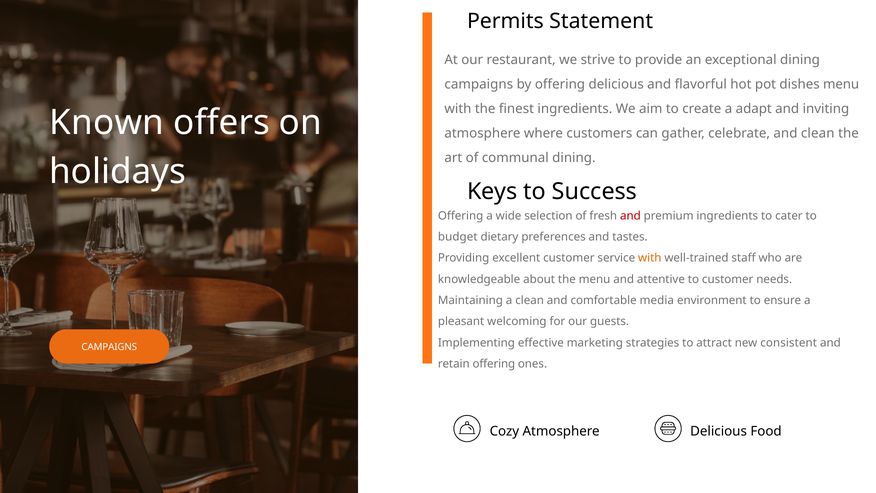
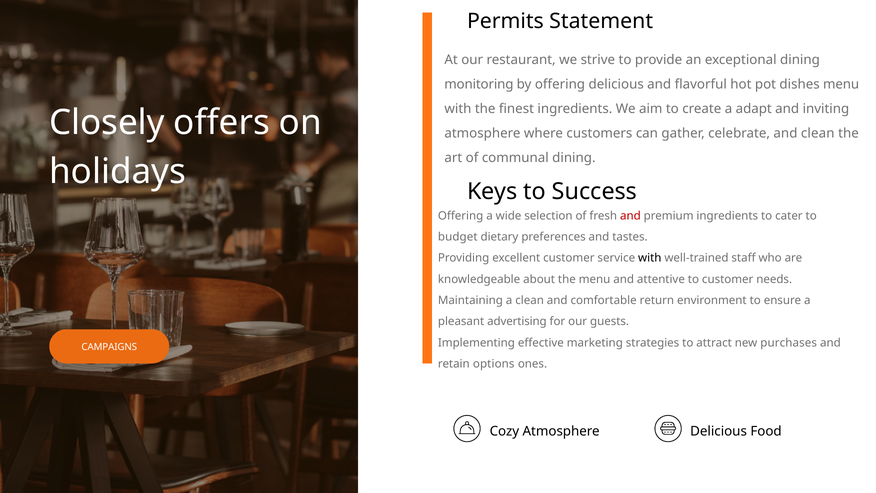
campaigns at (479, 84): campaigns -> monitoring
Known: Known -> Closely
with at (650, 258) colour: orange -> black
media: media -> return
welcoming: welcoming -> advertising
consistent: consistent -> purchases
retain offering: offering -> options
